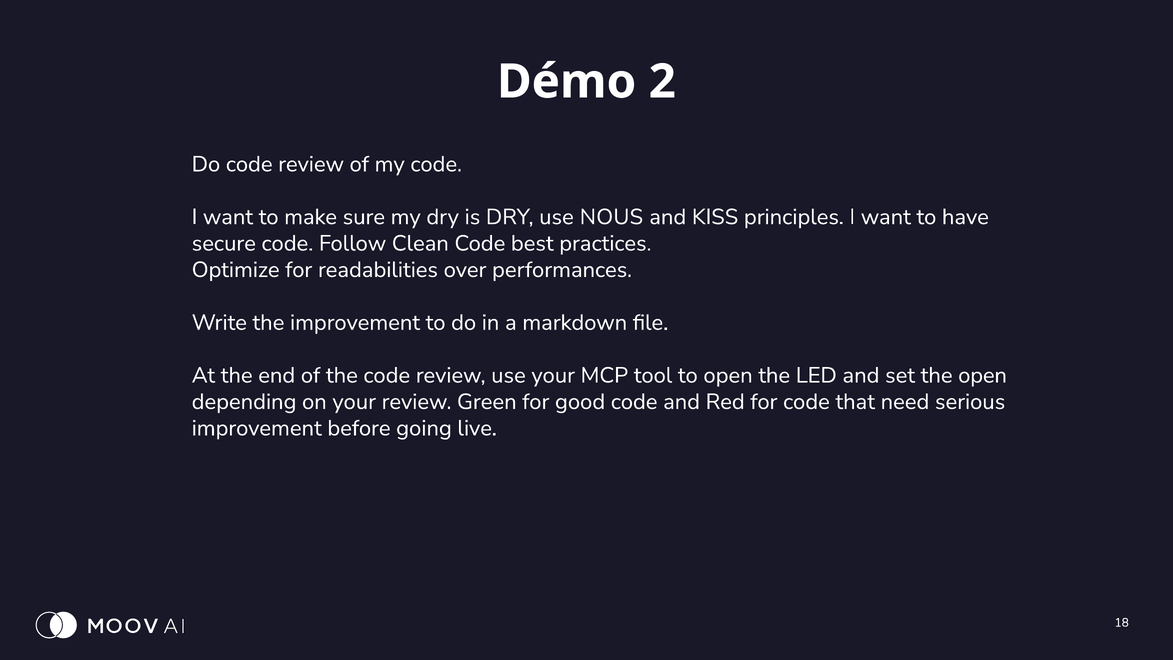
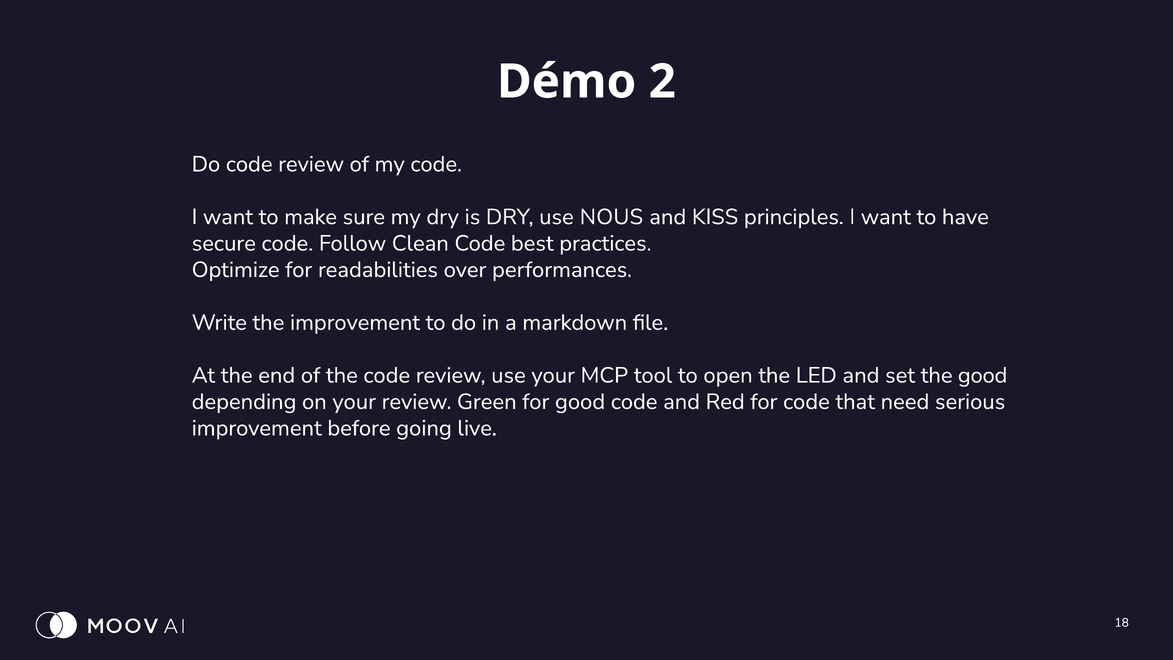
the open: open -> good
